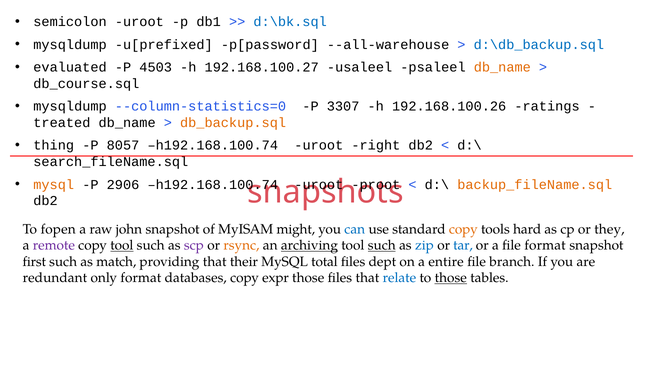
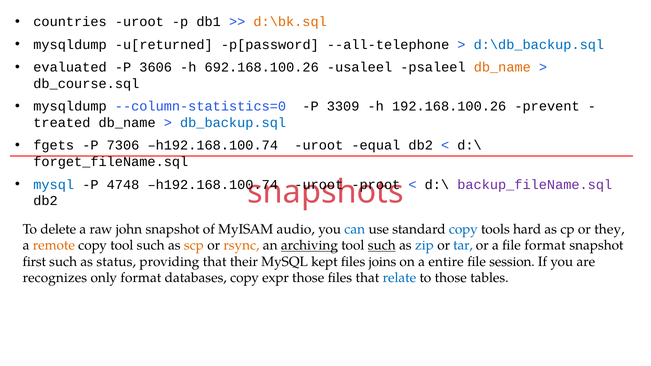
semicolon: semicolon -> countries
d:\bk.sql colour: blue -> orange
u[prefixed: u[prefixed -> u[returned
--all-warehouse: --all-warehouse -> --all-telephone
4503: 4503 -> 3606
192.168.100.27: 192.168.100.27 -> 692.168.100.26
3307: 3307 -> 3309
ratings: ratings -> prevent
db_backup.sql colour: orange -> blue
thing: thing -> fgets
8057: 8057 -> 7306
right: right -> equal
search_fileName.sql: search_fileName.sql -> forget_fileName.sql
mysql at (54, 185) colour: orange -> blue
2906: 2906 -> 4748
backup_fileName.sql colour: orange -> purple
fopen: fopen -> delete
might: might -> audio
copy at (463, 229) colour: orange -> blue
remote colour: purple -> orange
tool at (122, 245) underline: present -> none
scp colour: purple -> orange
match: match -> status
total: total -> kept
dept: dept -> joins
branch: branch -> session
redundant: redundant -> recognizes
those at (451, 278) underline: present -> none
